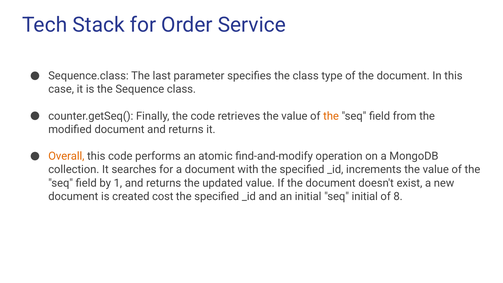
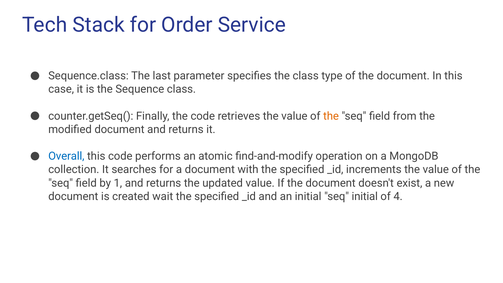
Overall colour: orange -> blue
cost: cost -> wait
8: 8 -> 4
